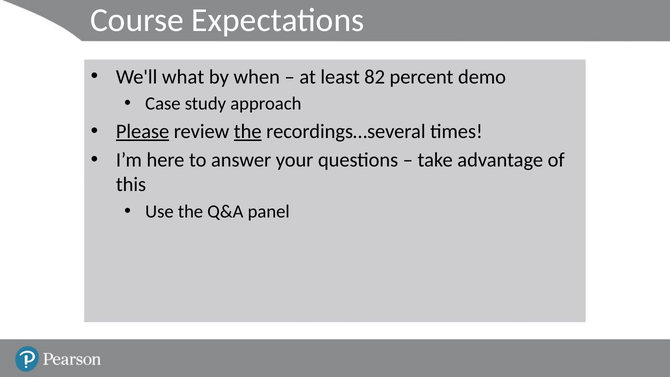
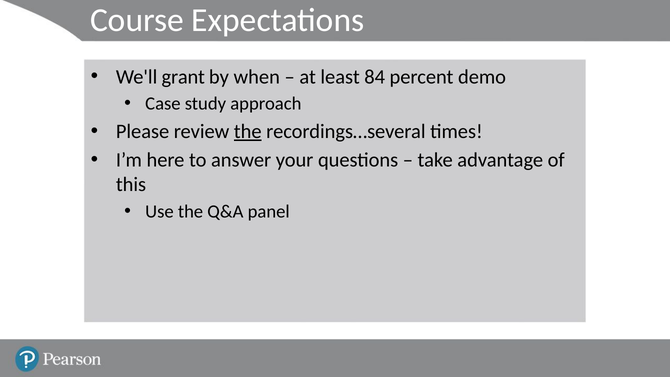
what: what -> grant
82: 82 -> 84
Please underline: present -> none
